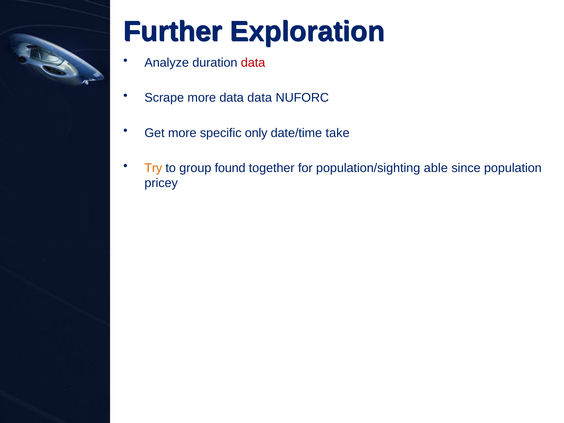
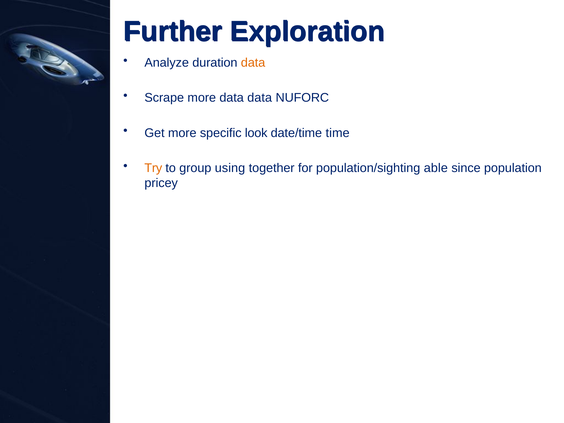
data at (253, 63) colour: red -> orange
only: only -> look
take: take -> time
found: found -> using
